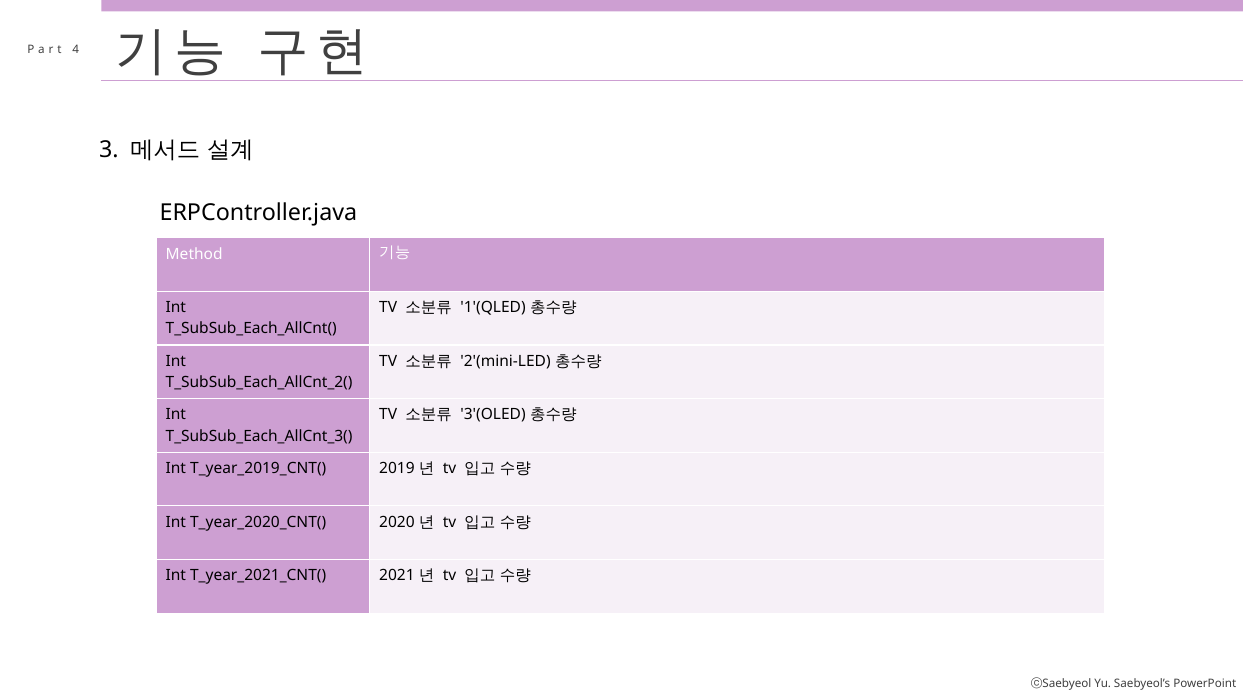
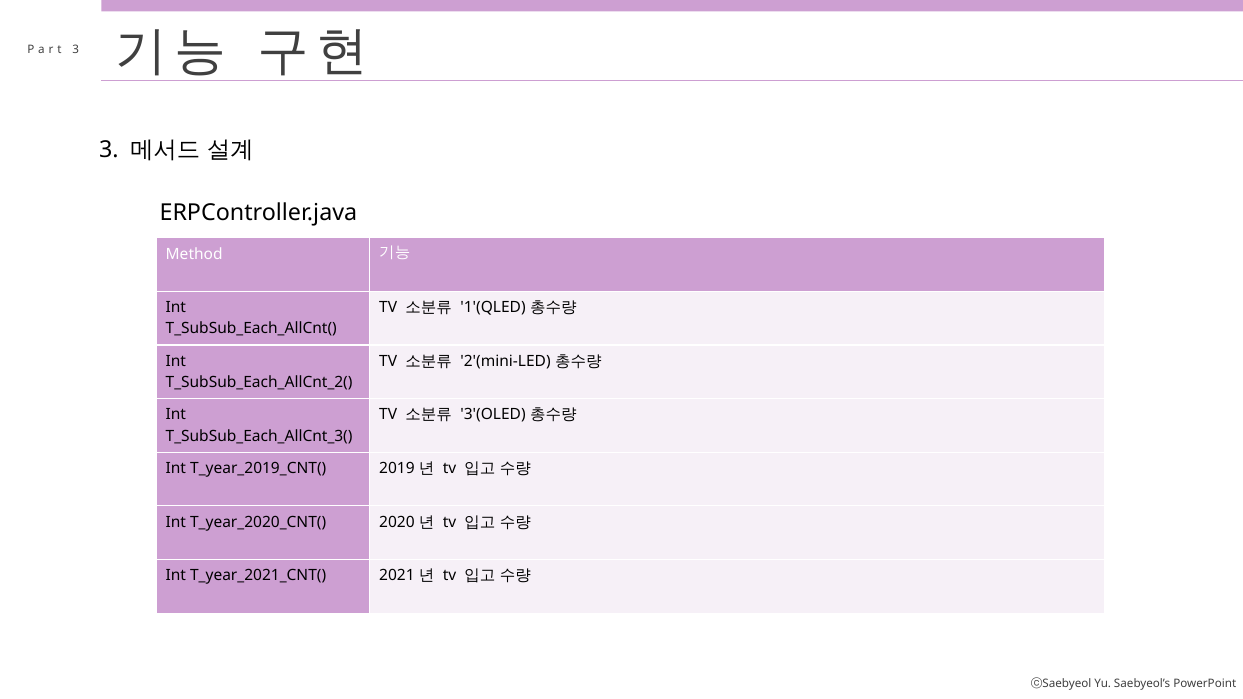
4 at (76, 49): 4 -> 3
